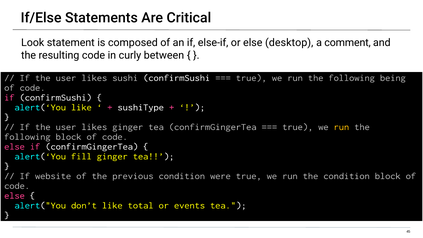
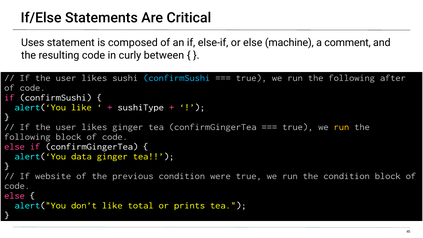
Look: Look -> Uses
desktop: desktop -> machine
confirmSushi at (177, 78) colour: white -> light blue
being: being -> after
fill: fill -> data
events: events -> prints
